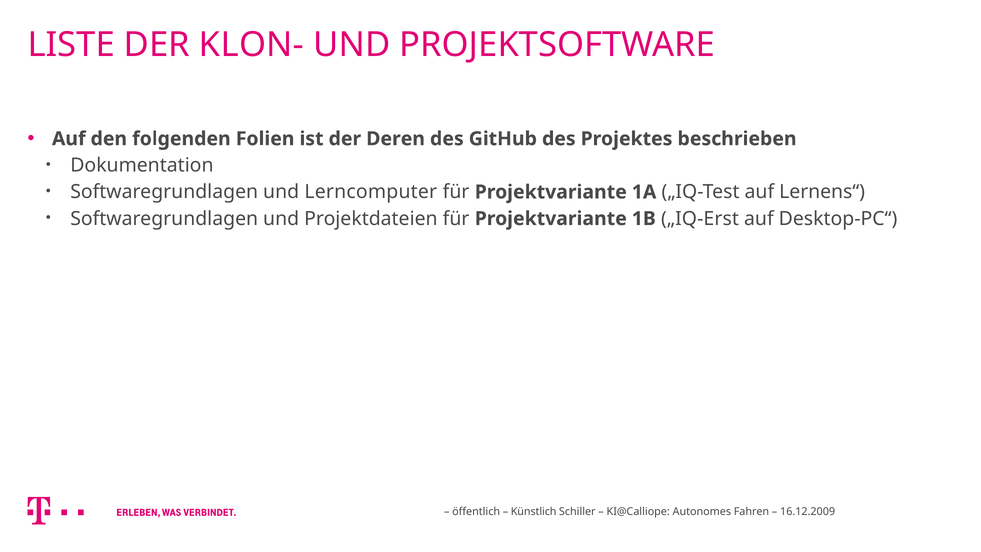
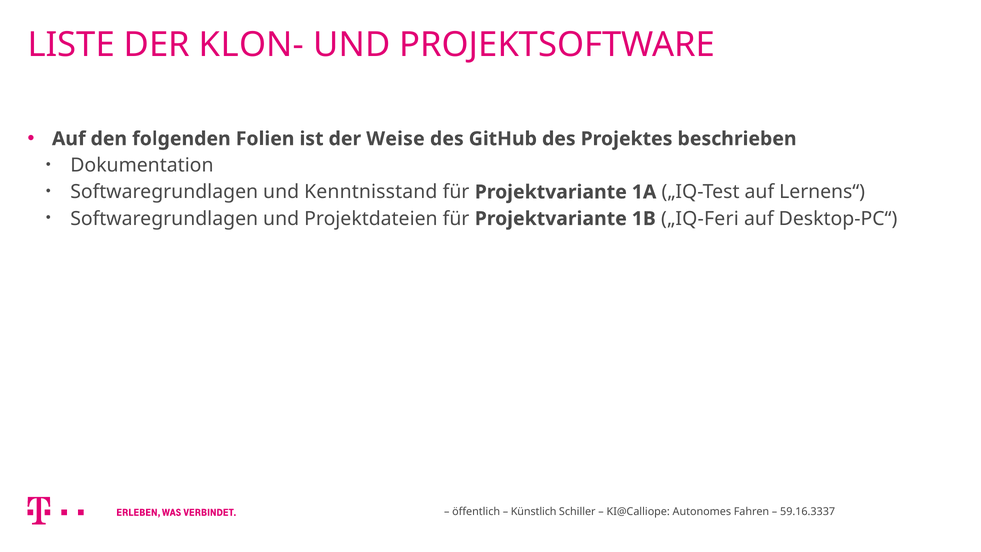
Deren: Deren -> Weise
Lerncomputer: Lerncomputer -> Kenntnisstand
„IQ-Erst: „IQ-Erst -> „IQ-Feri
16.12.2009: 16.12.2009 -> 59.16.3337
